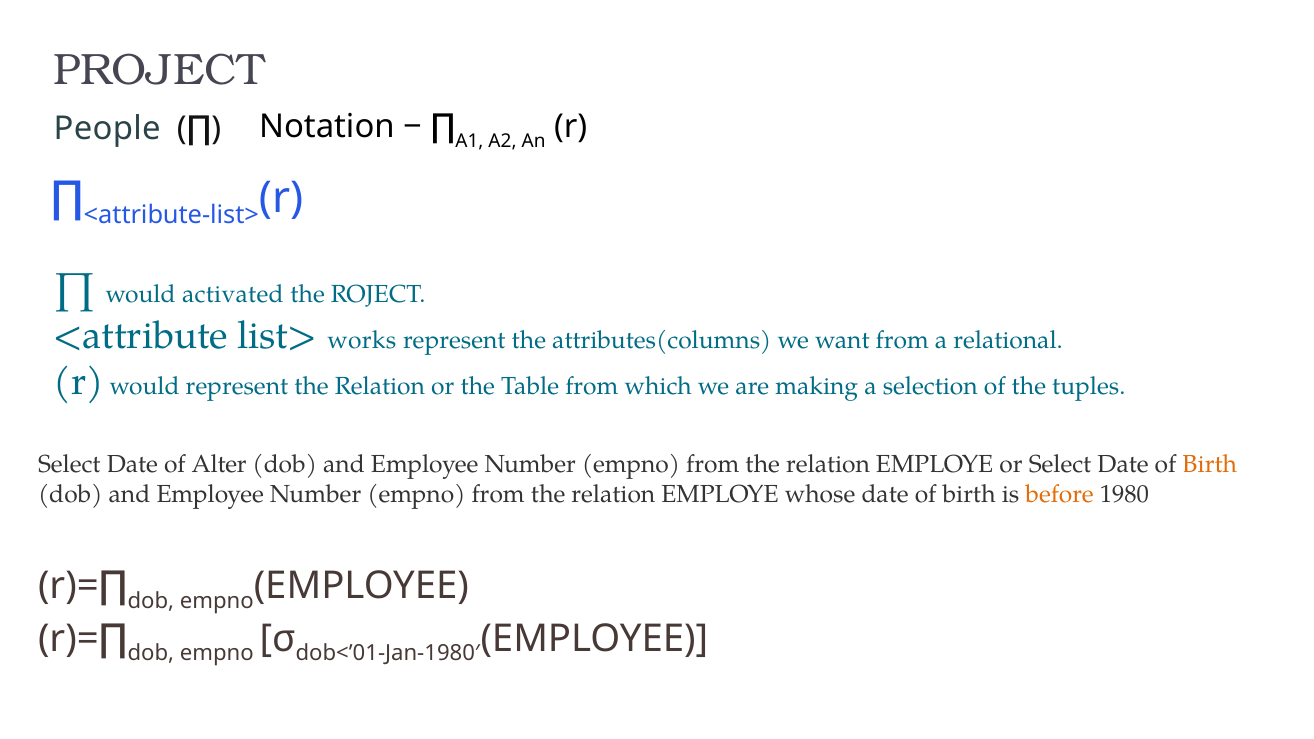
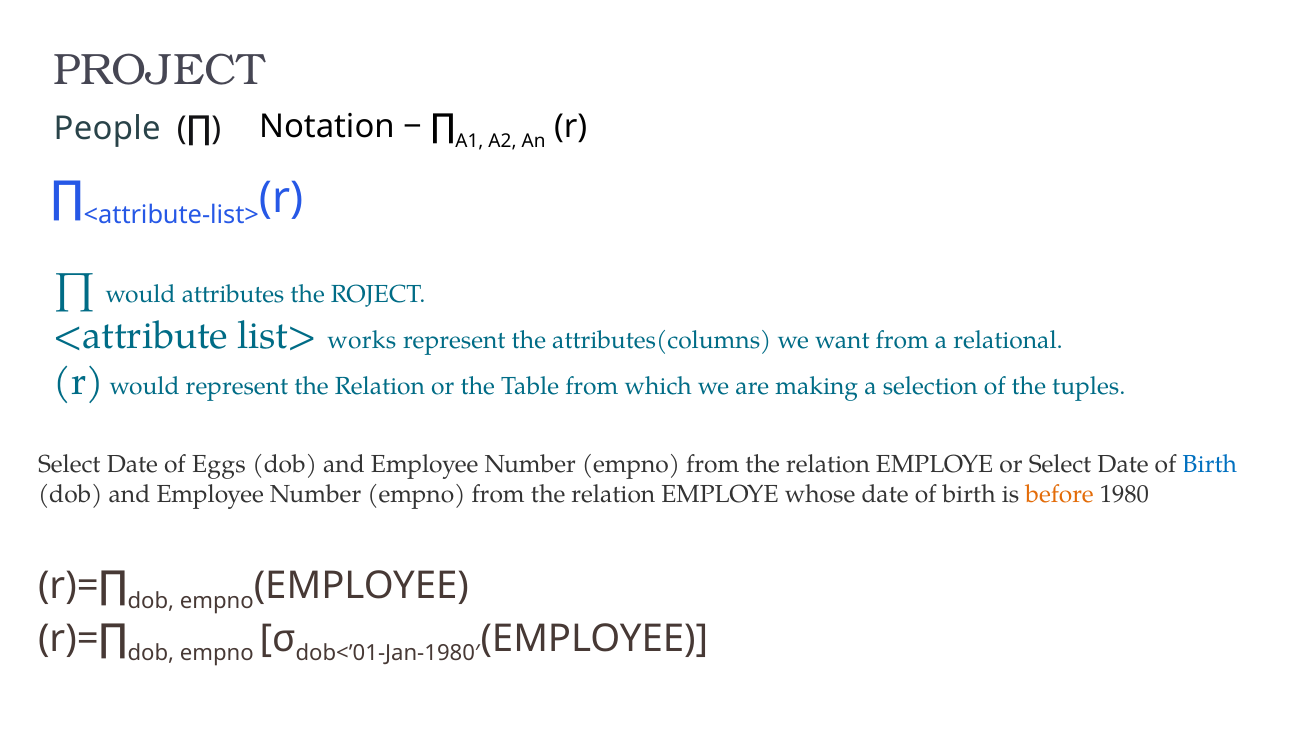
activated: activated -> attributes
Alter: Alter -> Eggs
Birth at (1210, 465) colour: orange -> blue
